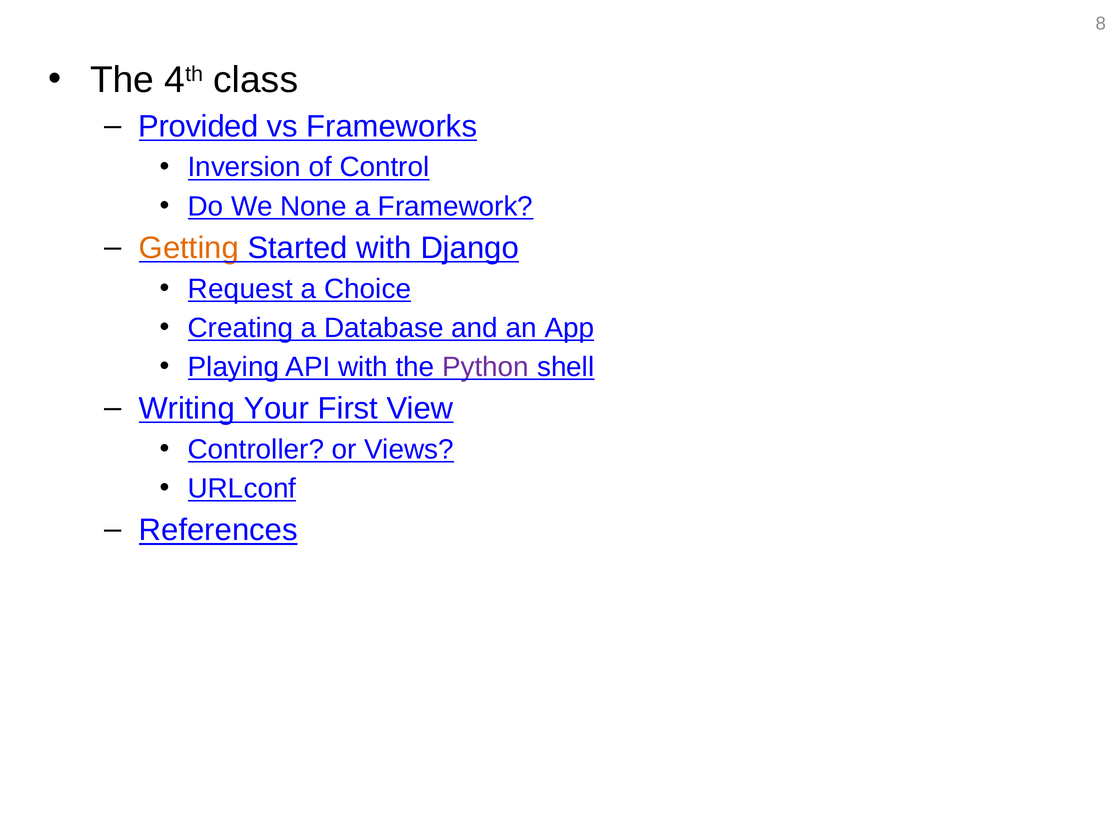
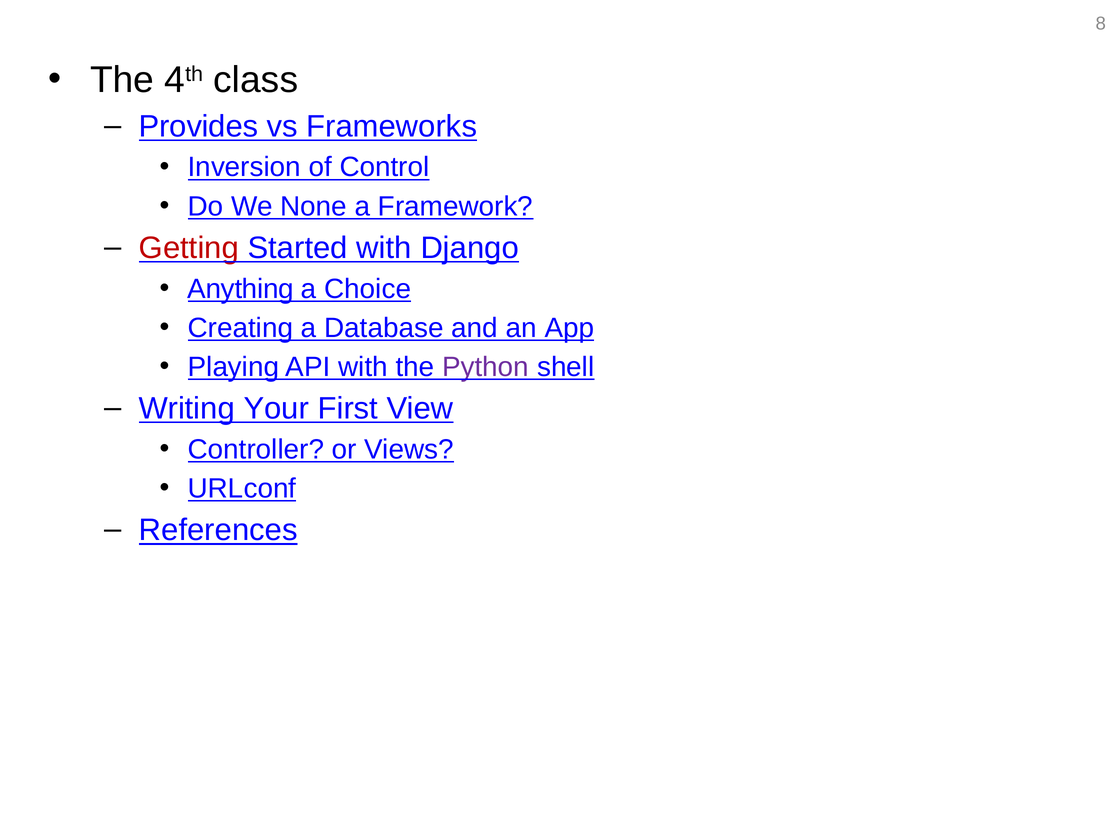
Provided: Provided -> Provides
Getting colour: orange -> red
Request: Request -> Anything
